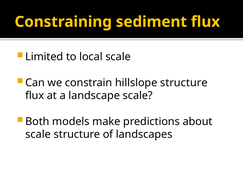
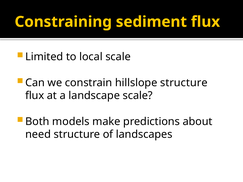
scale at (38, 135): scale -> need
